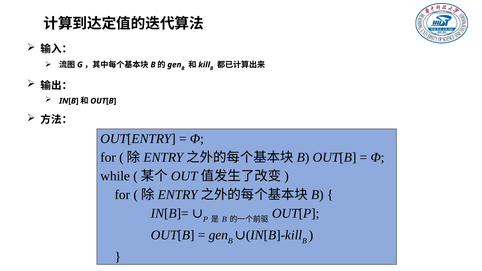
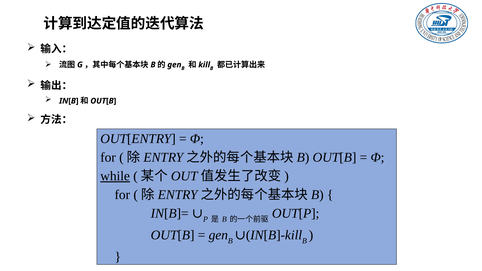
while underline: none -> present
